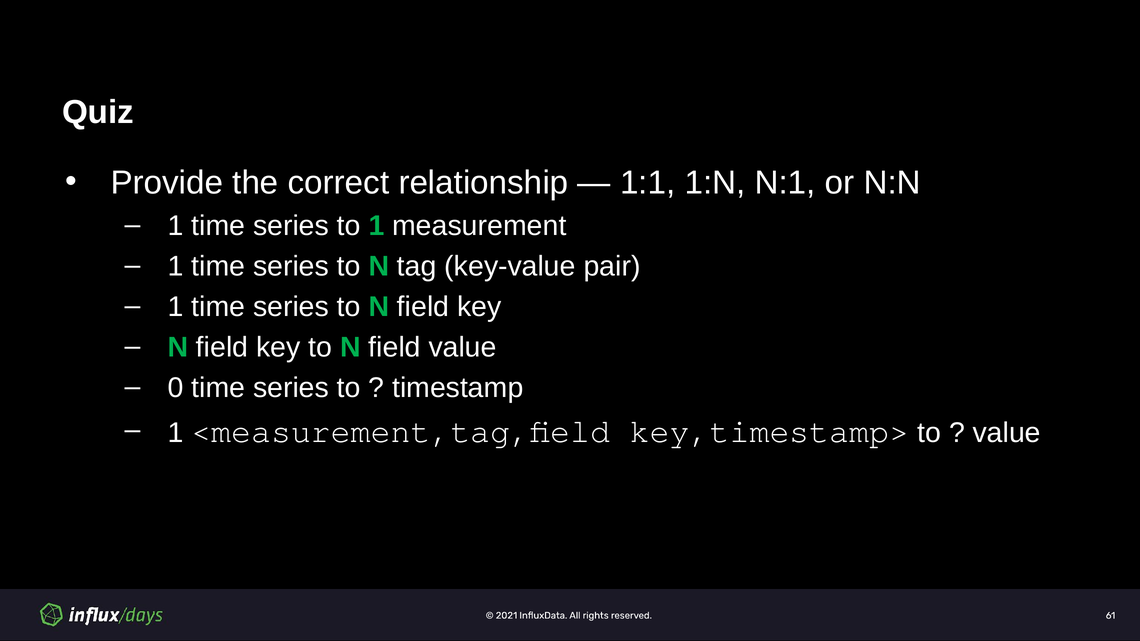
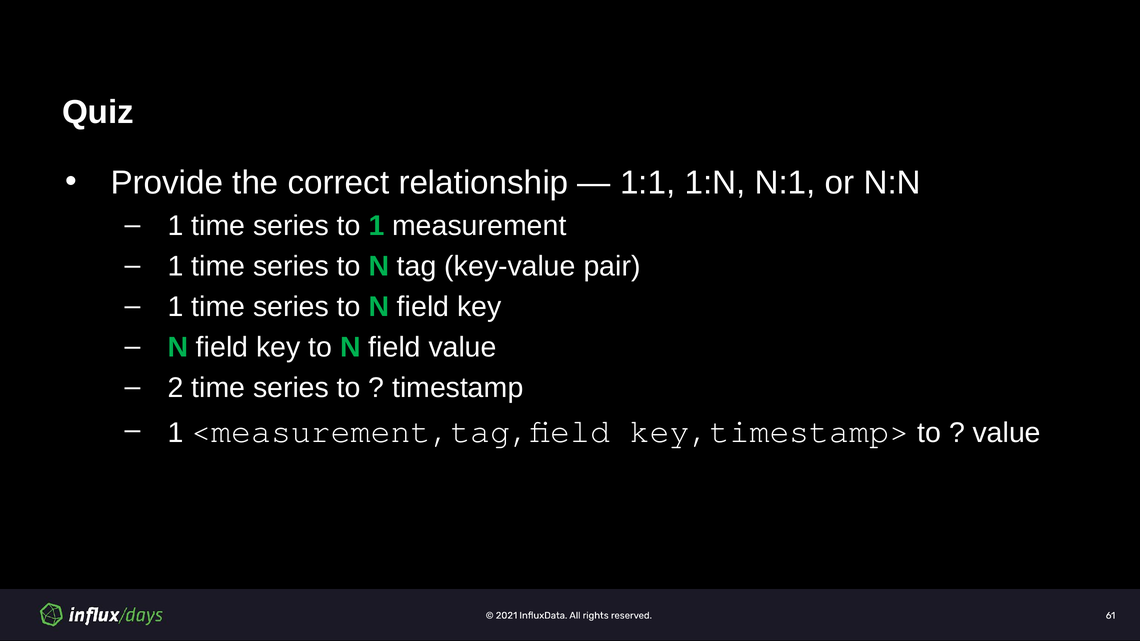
0: 0 -> 2
